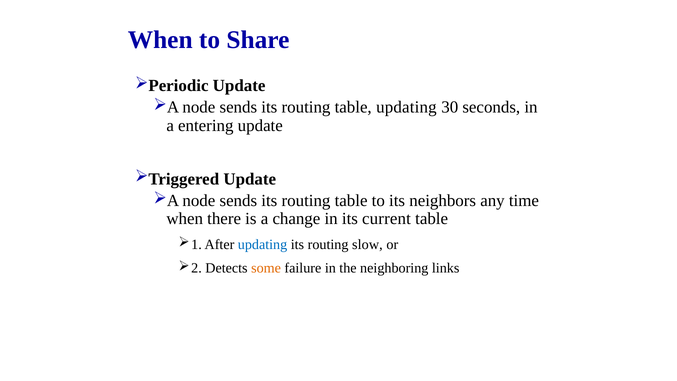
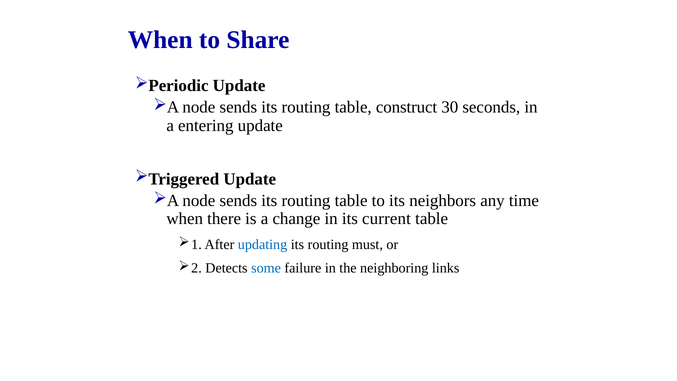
table updating: updating -> construct
slow: slow -> must
some colour: orange -> blue
